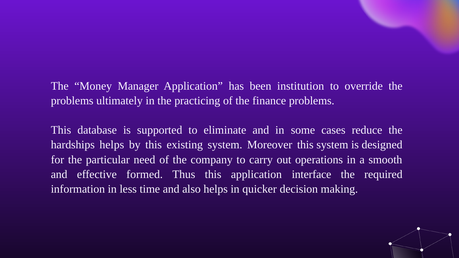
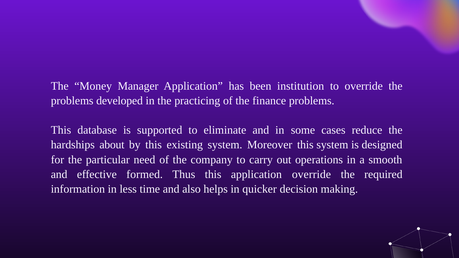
ultimately: ultimately -> developed
hardships helps: helps -> about
application interface: interface -> override
